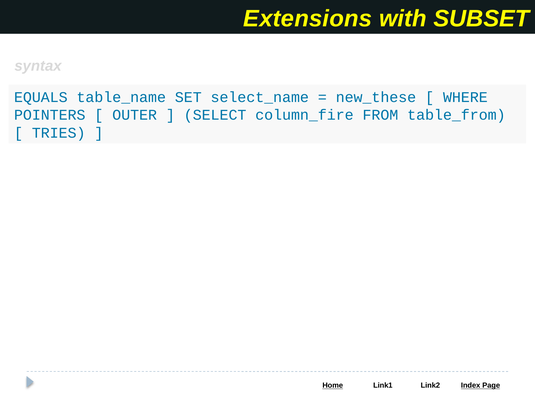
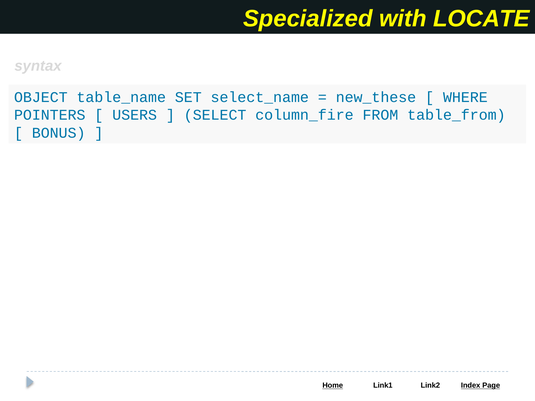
Extensions: Extensions -> Specialized
SUBSET: SUBSET -> LOCATE
EQUALS: EQUALS -> OBJECT
OUTER: OUTER -> USERS
TRIES: TRIES -> BONUS
